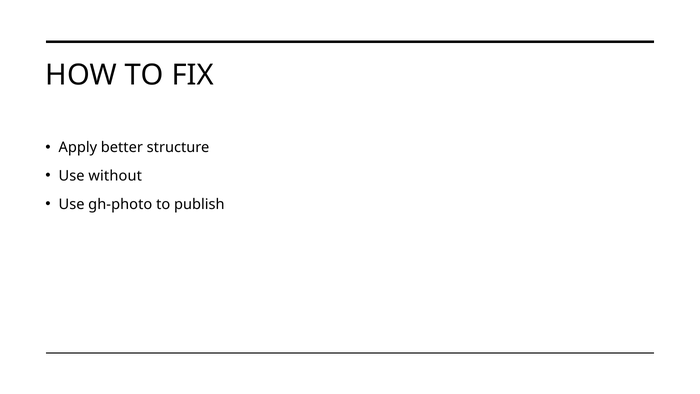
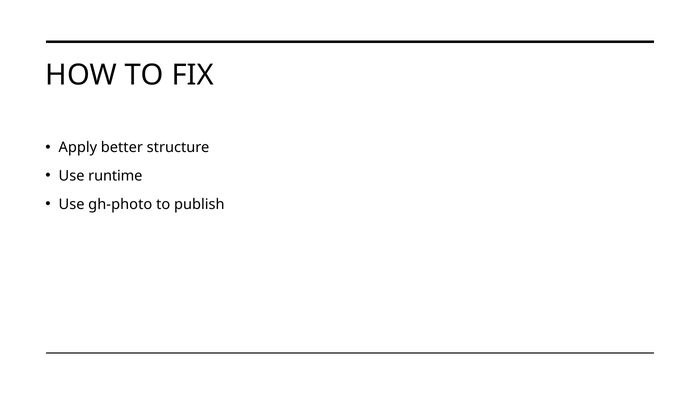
without: without -> runtime
